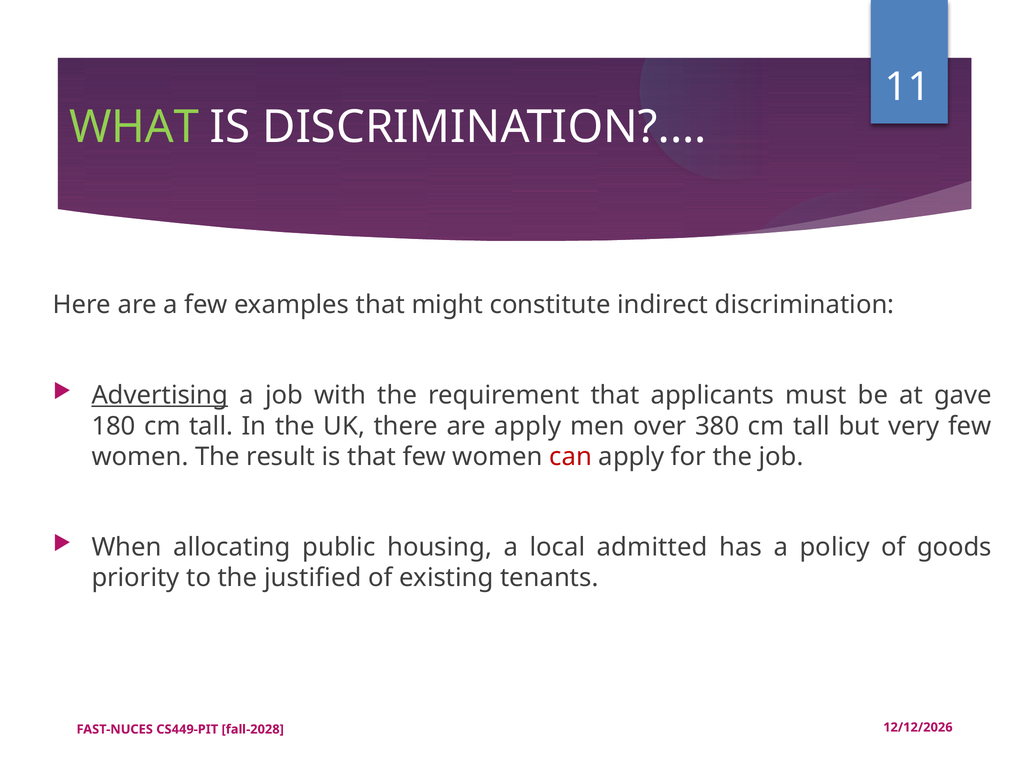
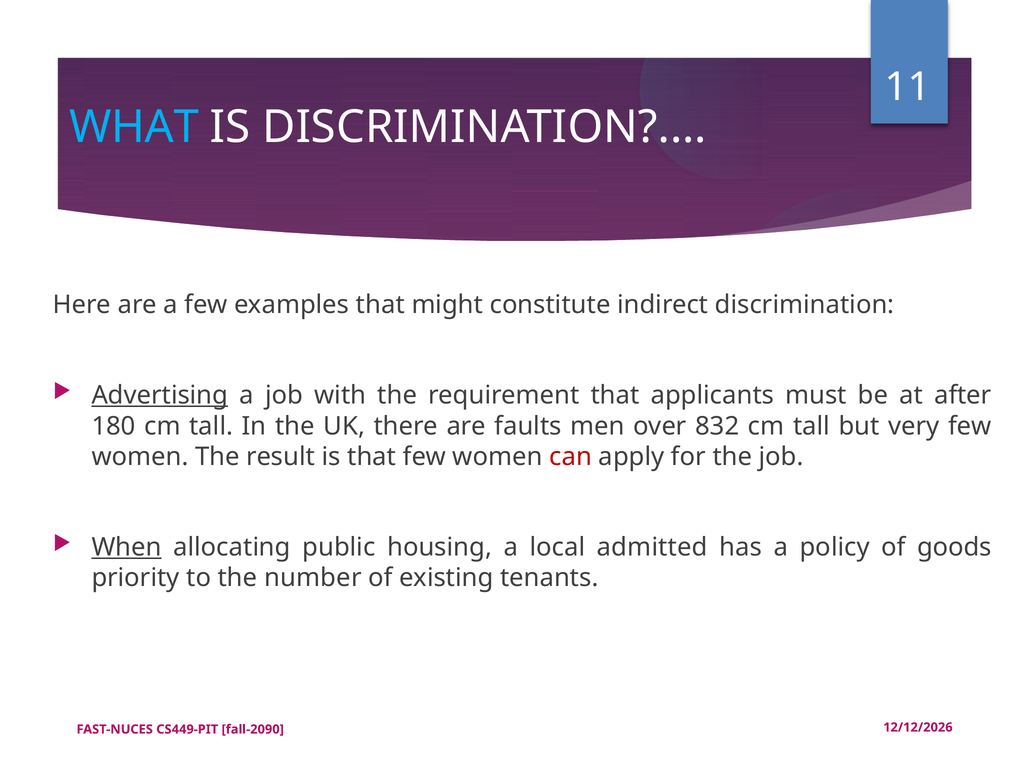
WHAT colour: light green -> light blue
gave: gave -> after
are apply: apply -> faults
380: 380 -> 832
When underline: none -> present
justified: justified -> number
fall-2028: fall-2028 -> fall-2090
